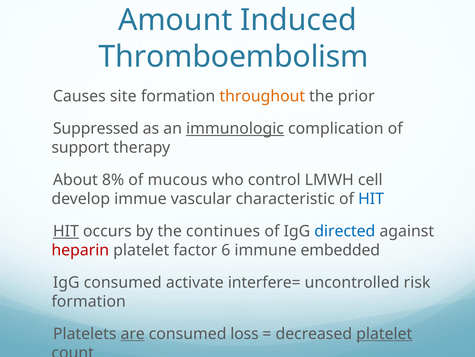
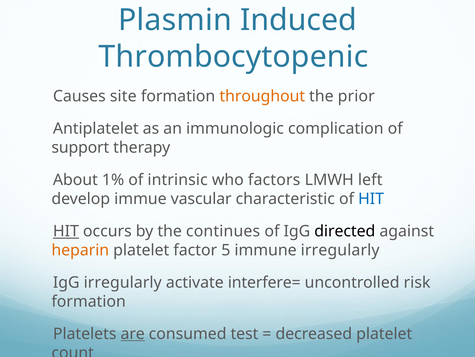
Amount: Amount -> Plasmin
Thromboembolism: Thromboembolism -> Thrombocytopenic
Suppressed: Suppressed -> Antiplatelet
immunologic underline: present -> none
8%: 8% -> 1%
mucous: mucous -> intrinsic
control: control -> factors
cell: cell -> left
directed colour: blue -> black
heparin colour: red -> orange
6: 6 -> 5
immune embedded: embedded -> irregularly
IgG consumed: consumed -> irregularly
loss: loss -> test
platelet at (384, 333) underline: present -> none
